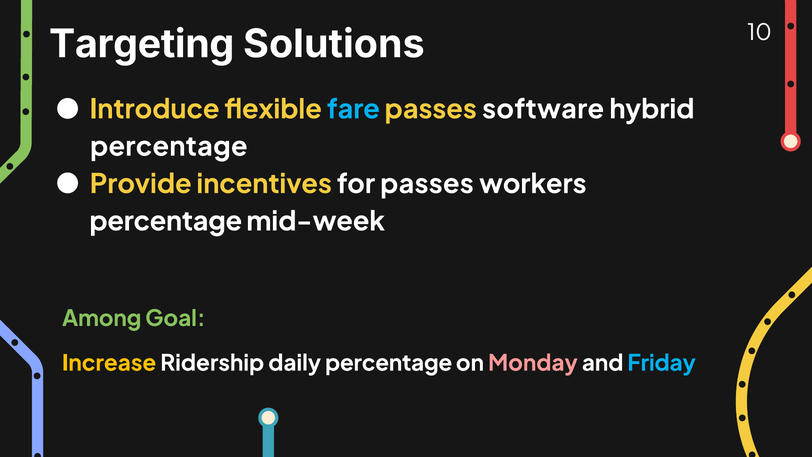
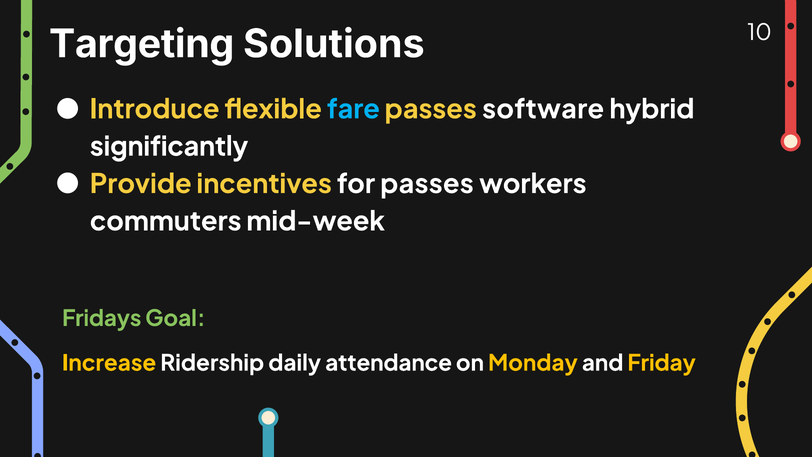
percentage at (169, 147): percentage -> significantly
percentage at (166, 221): percentage -> commuters
Among: Among -> Fridays
daily percentage: percentage -> attendance
Monday colour: pink -> yellow
Friday colour: light blue -> yellow
